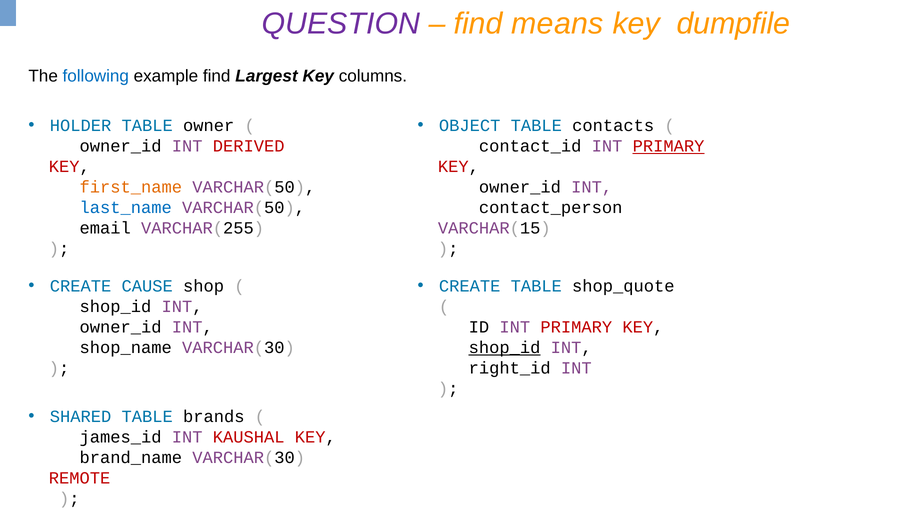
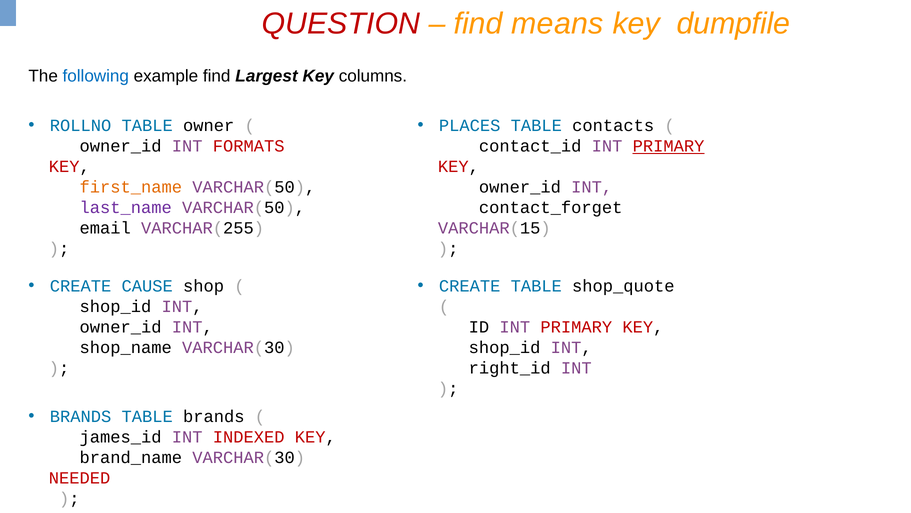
QUESTION colour: purple -> red
HOLDER: HOLDER -> ROLLNO
OBJECT: OBJECT -> PLACES
DERIVED: DERIVED -> FORMATS
last_name colour: blue -> purple
contact_person: contact_person -> contact_forget
shop_id at (505, 347) underline: present -> none
SHARED at (81, 416): SHARED -> BRANDS
KAUSHAL: KAUSHAL -> INDEXED
REMOTE: REMOTE -> NEEDED
